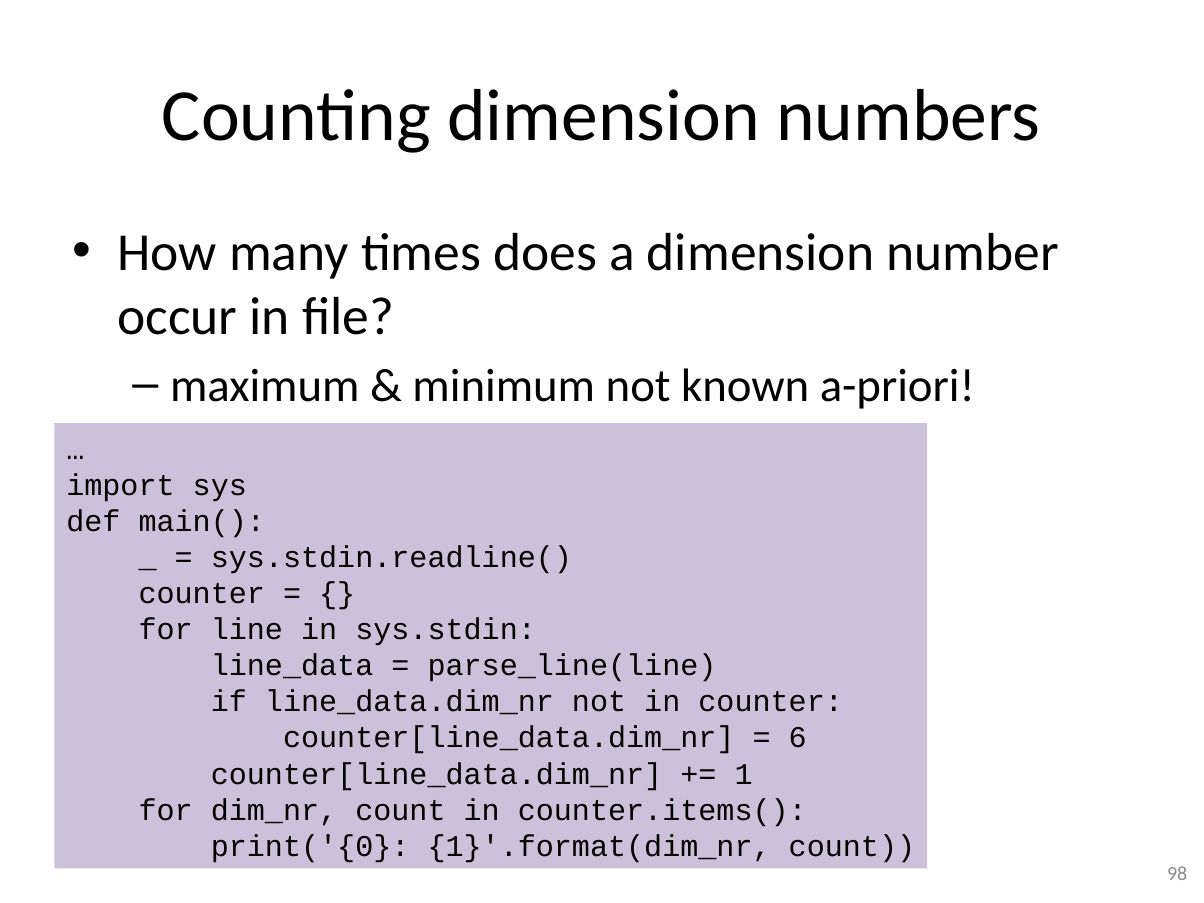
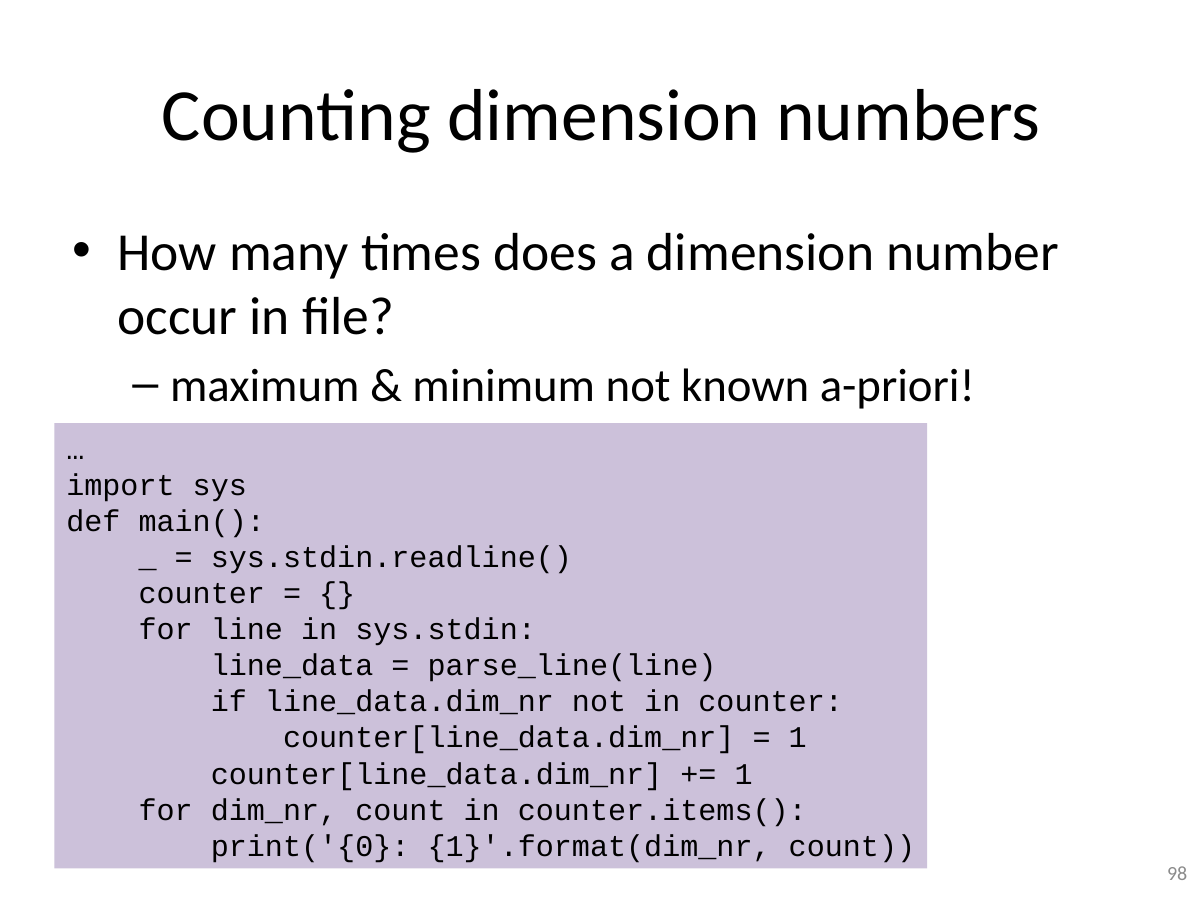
6 at (798, 738): 6 -> 1
